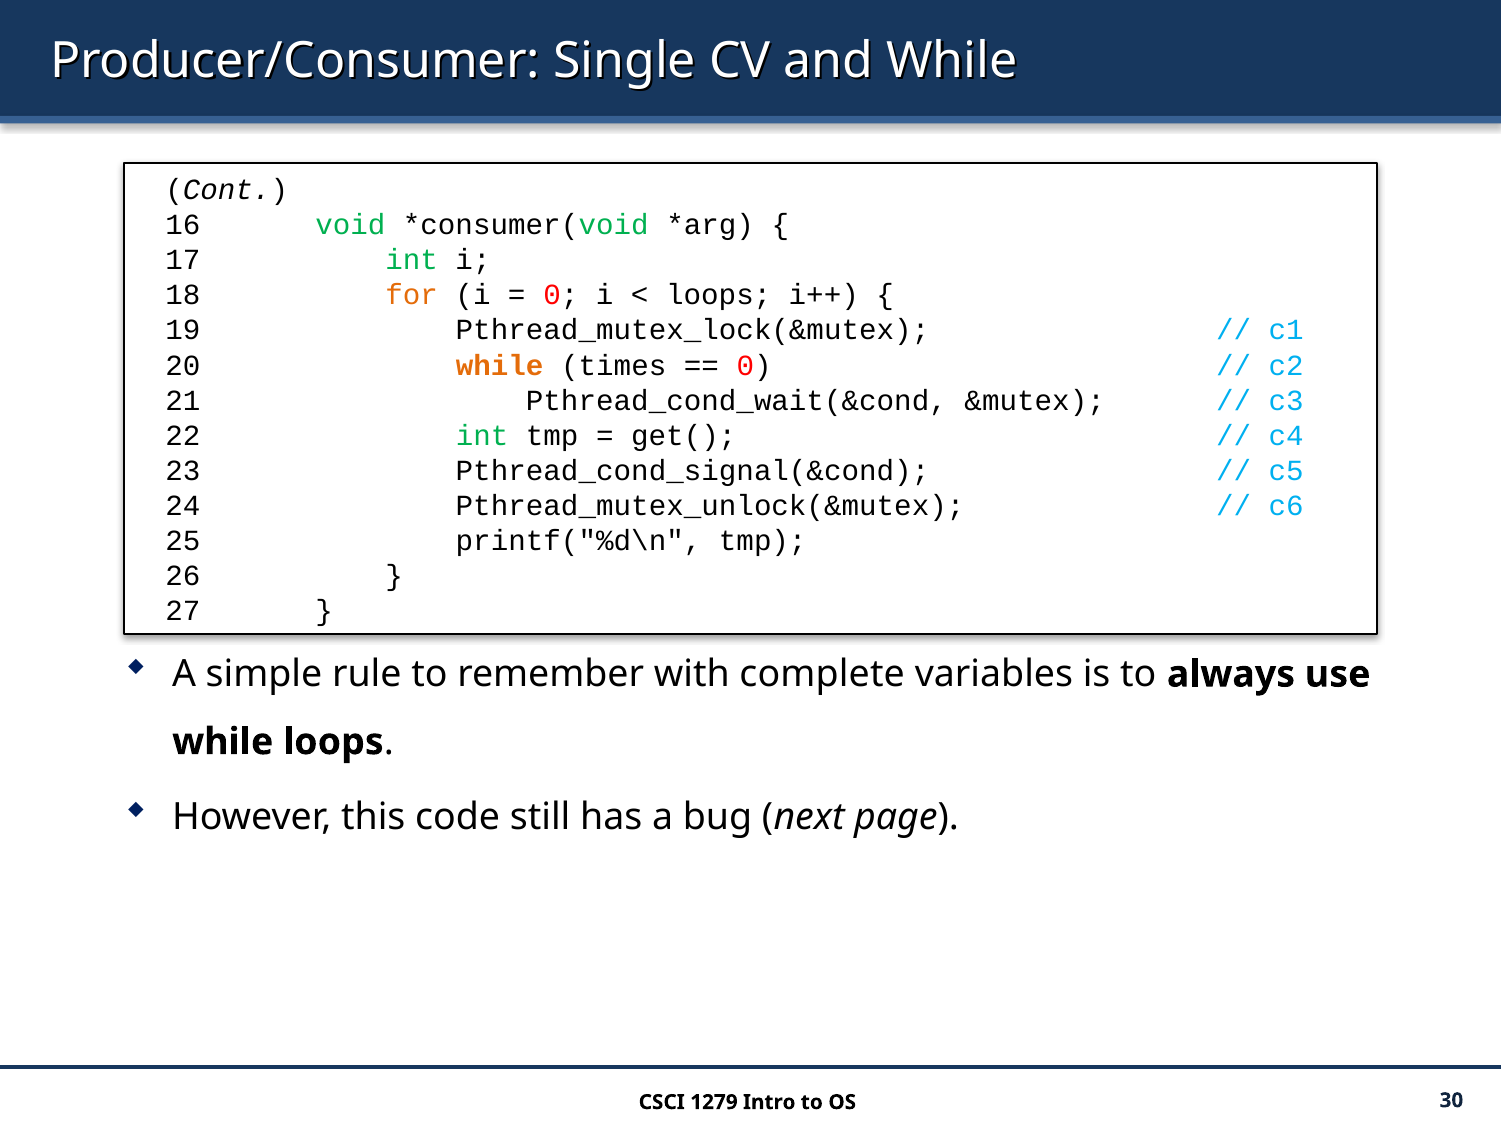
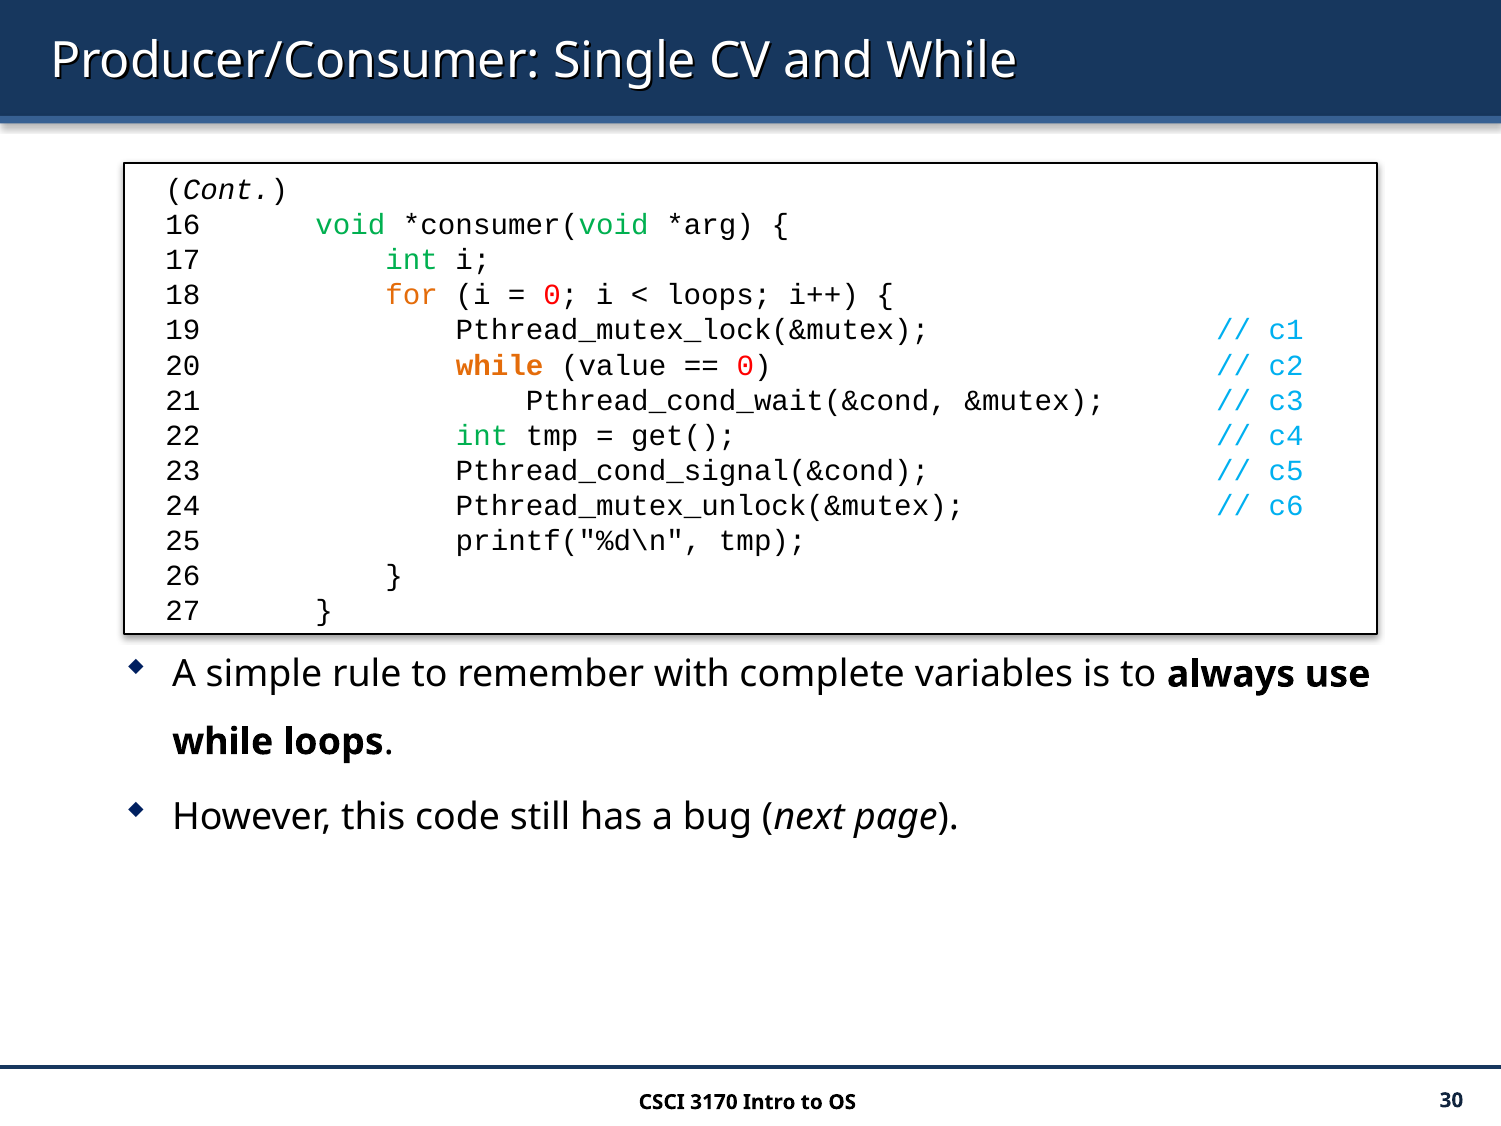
times: times -> value
1279: 1279 -> 3170
